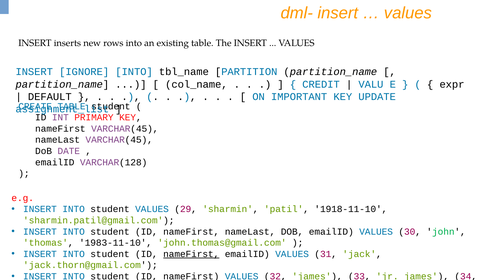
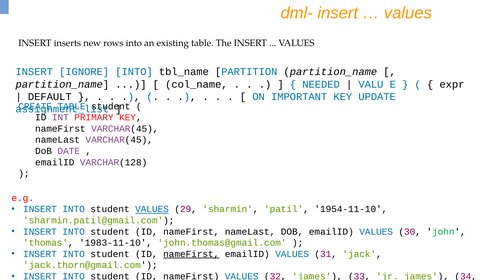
CREDIT: CREDIT -> NEEDED
VALUES at (152, 209) underline: none -> present
1918-11-10: 1918-11-10 -> 1954-11-10
